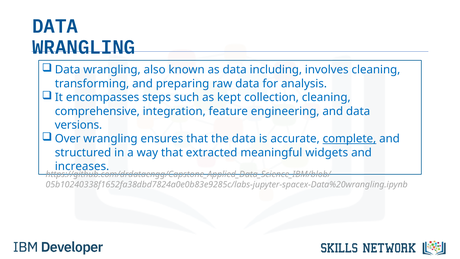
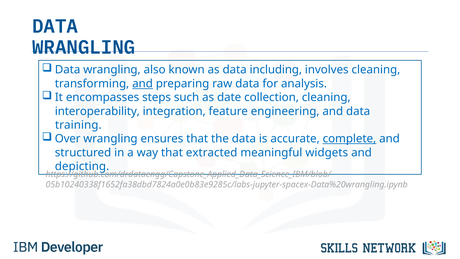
and at (143, 84) underline: none -> present
kept: kept -> date
comprehensive: comprehensive -> interoperability
versions: versions -> training
increases: increases -> depicting
